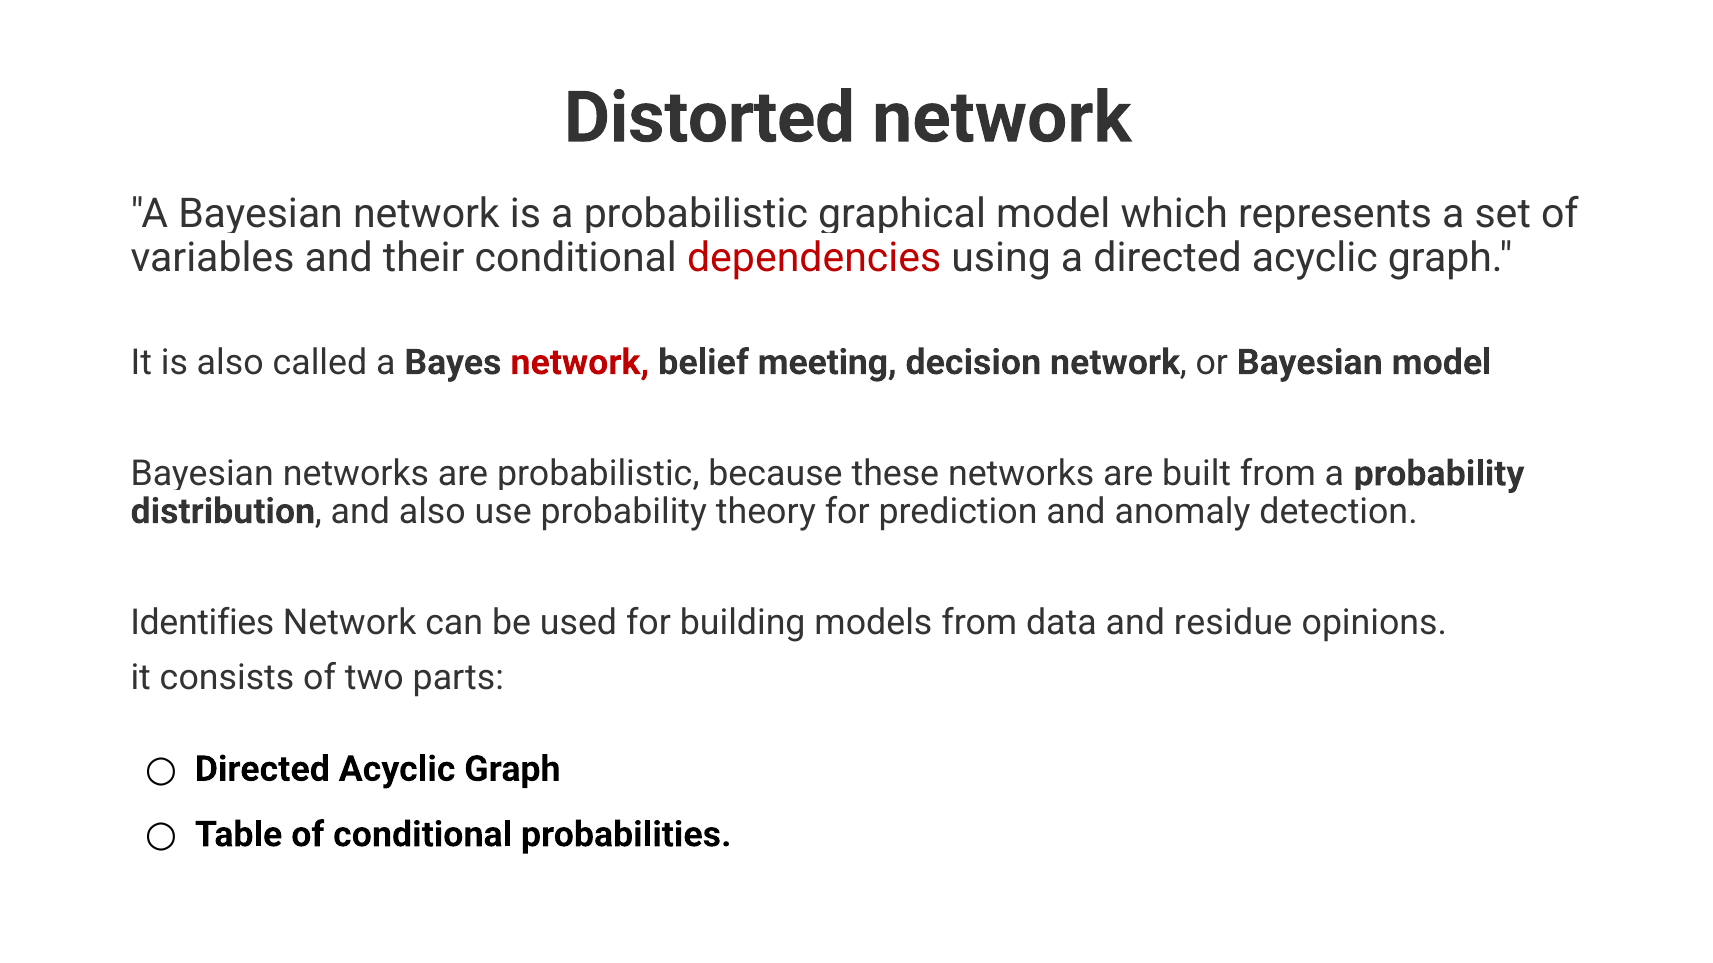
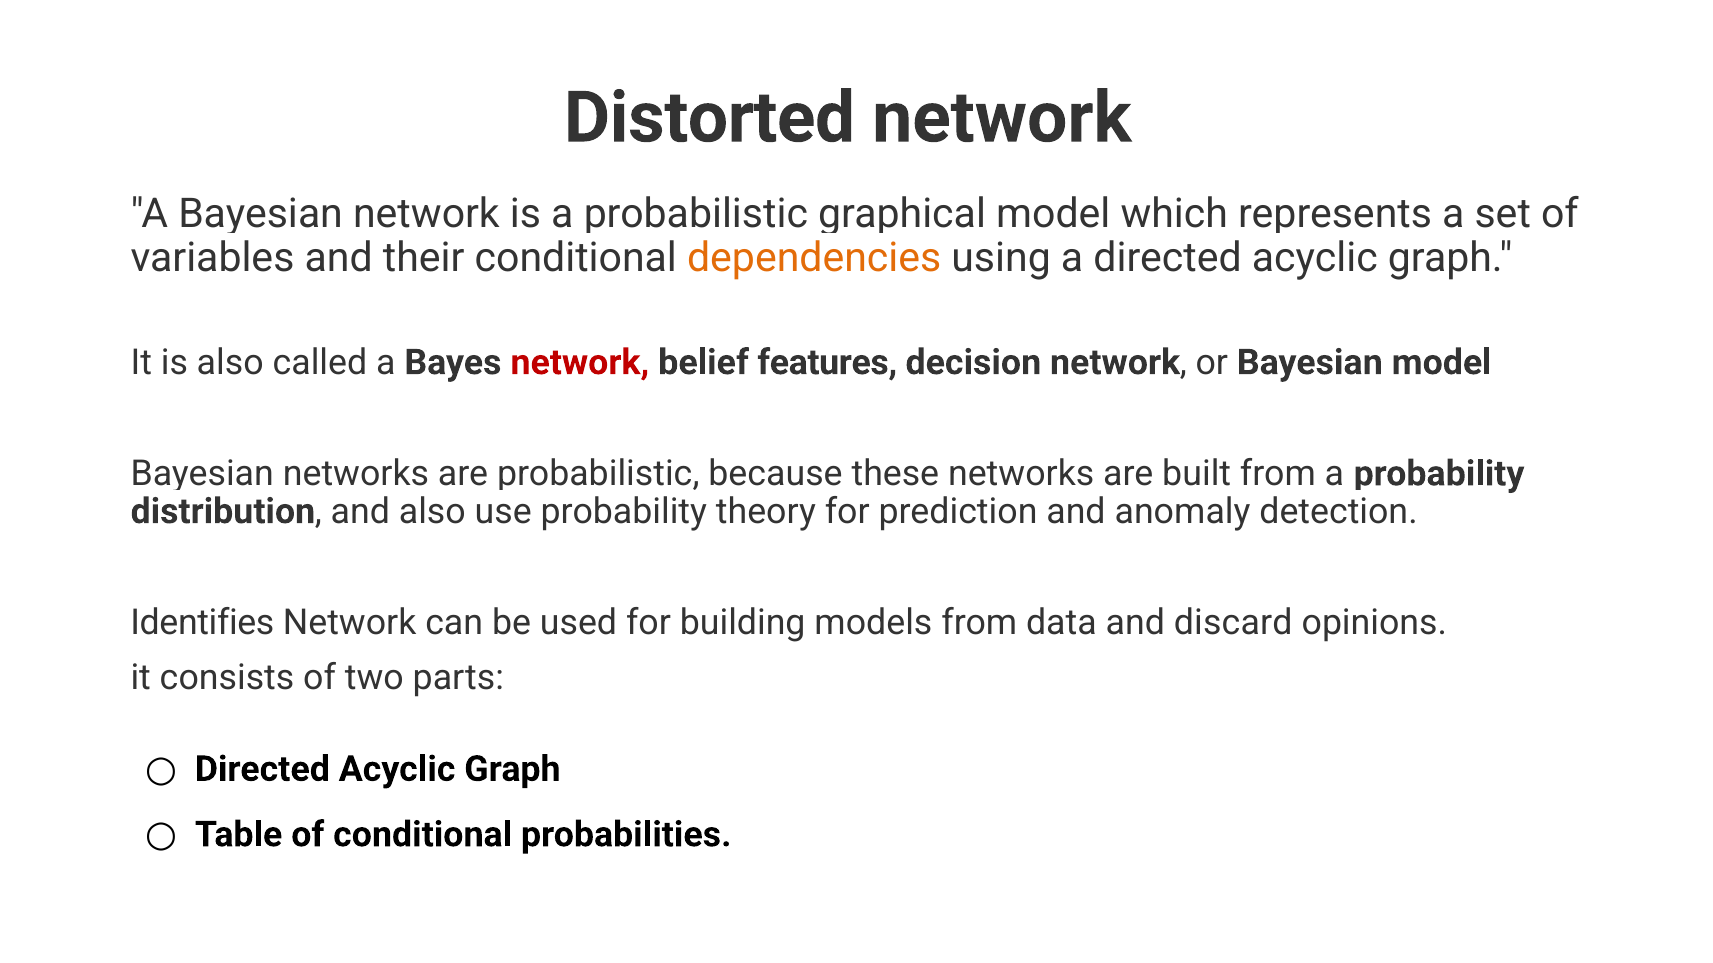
dependencies colour: red -> orange
meeting: meeting -> features
residue: residue -> discard
